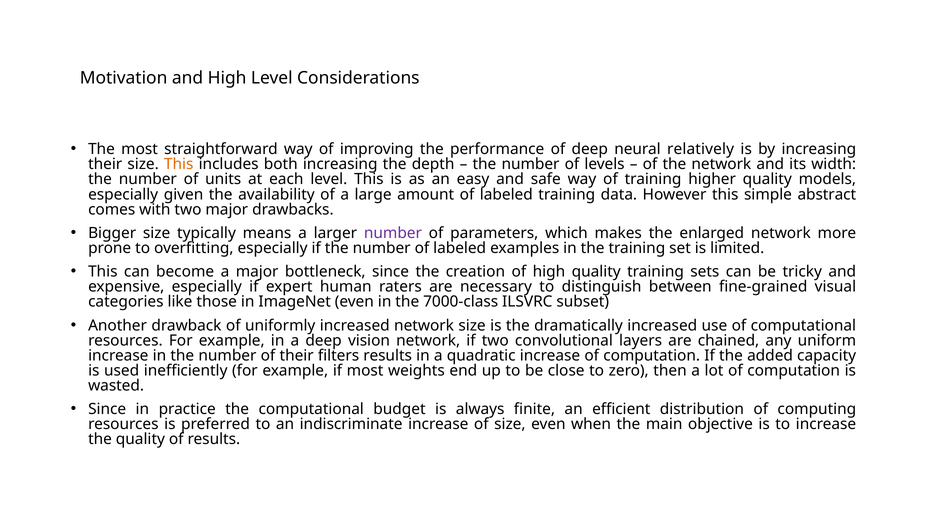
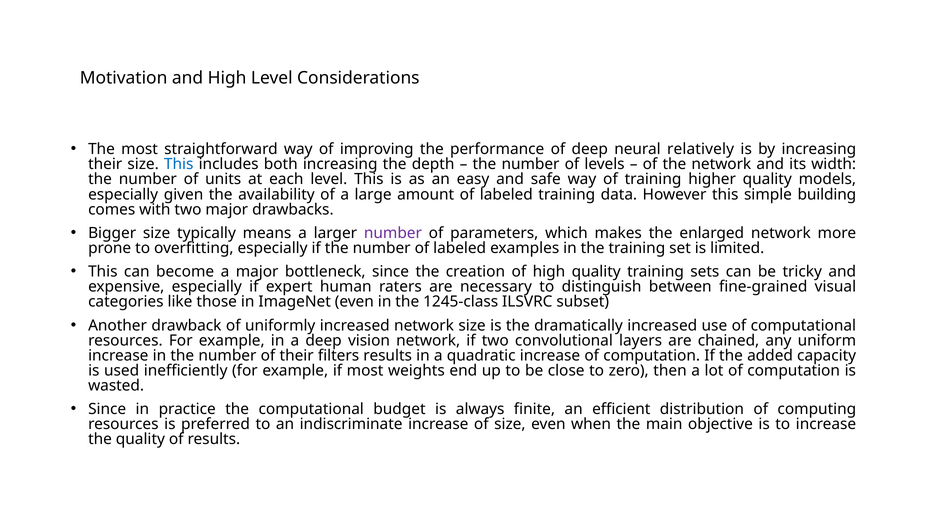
This at (179, 164) colour: orange -> blue
abstract: abstract -> building
7000-class: 7000-class -> 1245-class
